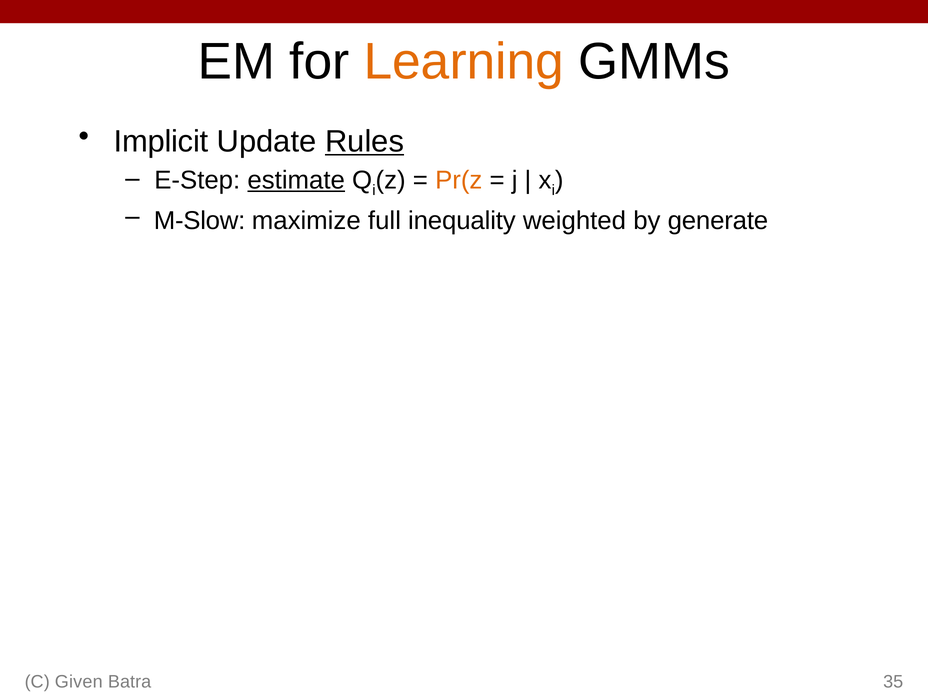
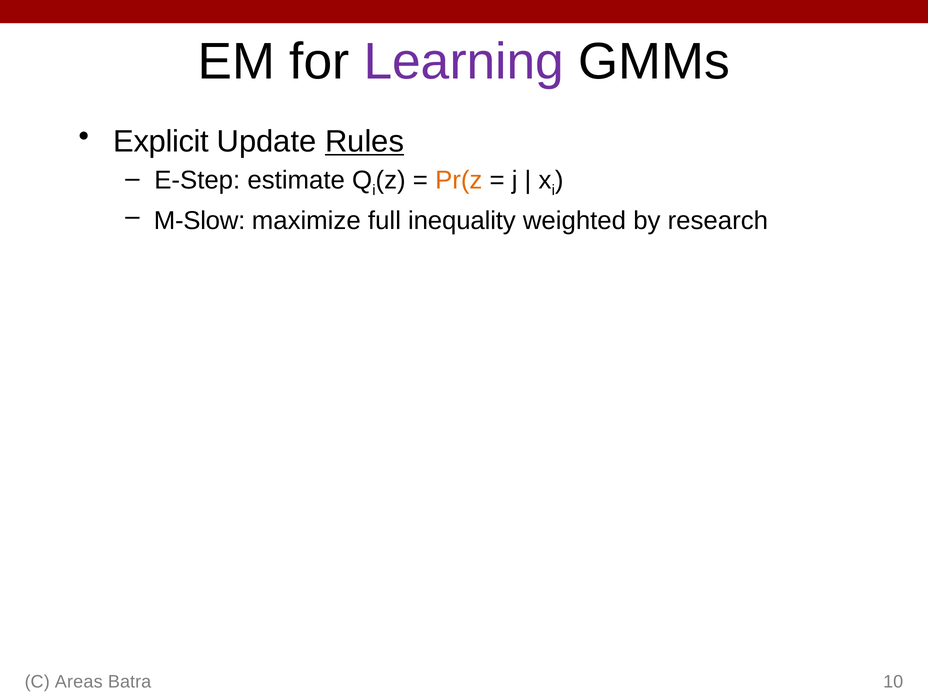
Learning colour: orange -> purple
Implicit: Implicit -> Explicit
estimate underline: present -> none
generate: generate -> research
Given: Given -> Areas
35: 35 -> 10
